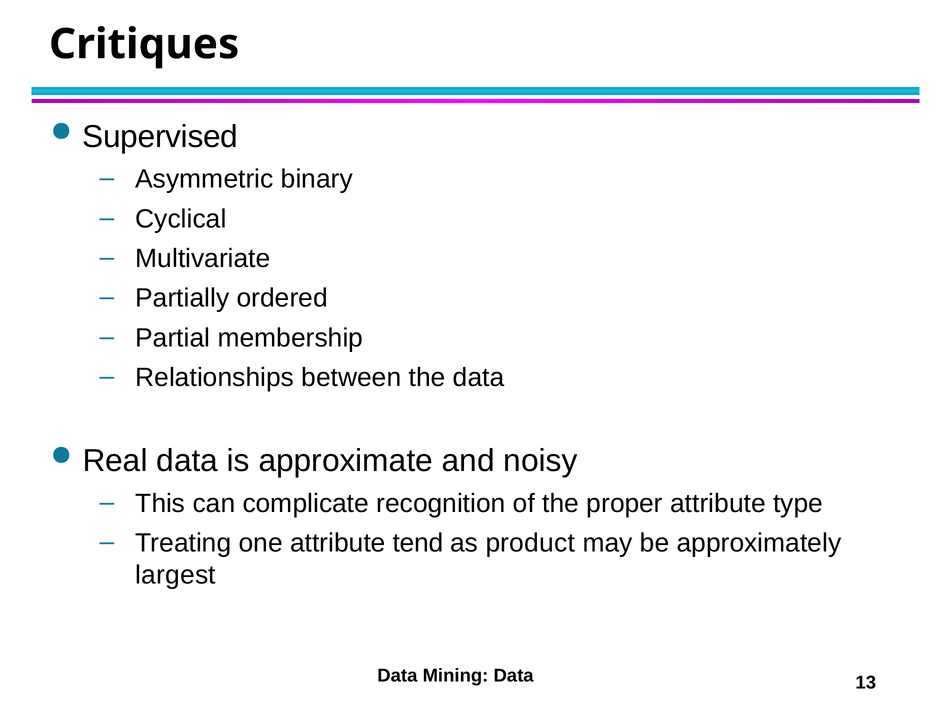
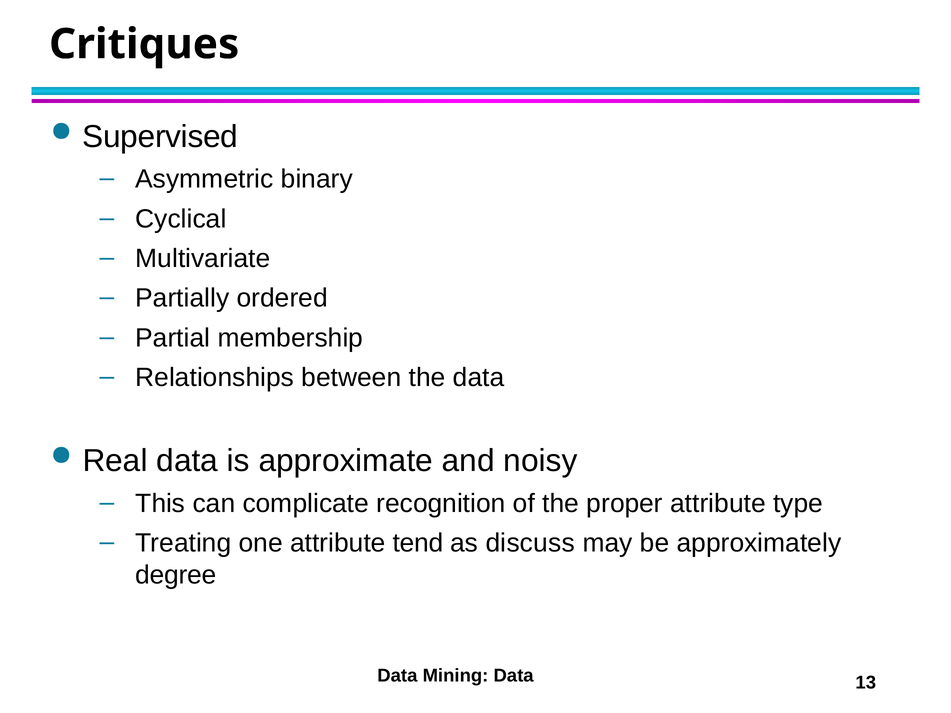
product: product -> discuss
largest: largest -> degree
